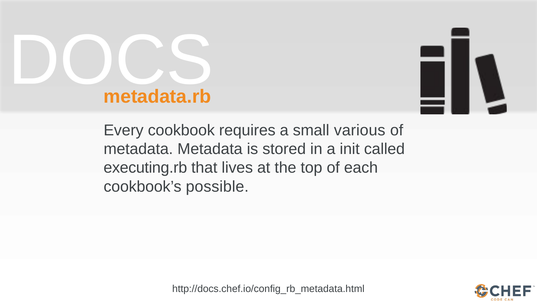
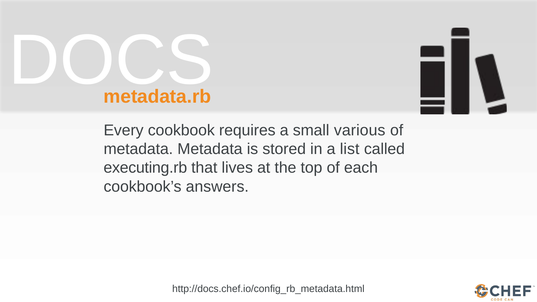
init: init -> list
possible: possible -> answers
